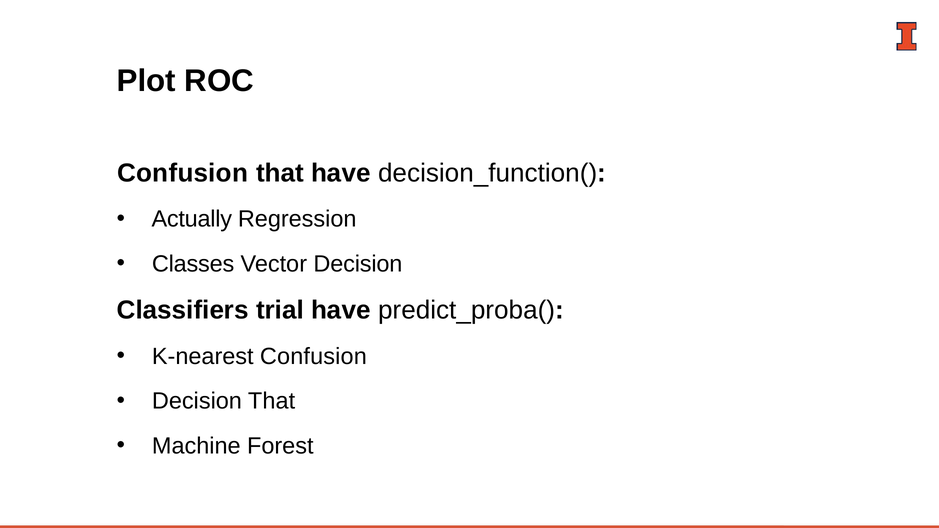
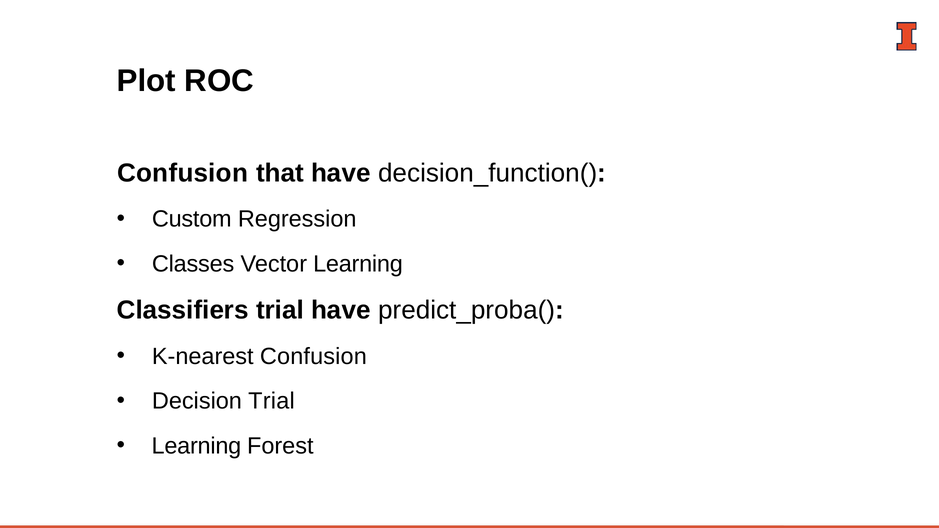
Actually: Actually -> Custom
Vector Decision: Decision -> Learning
Decision That: That -> Trial
Machine at (196, 446): Machine -> Learning
